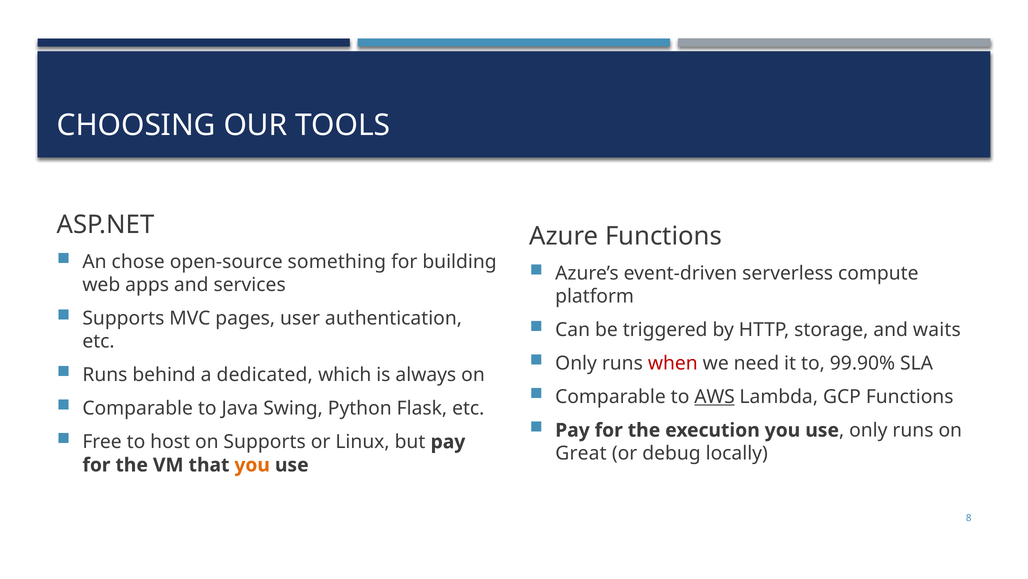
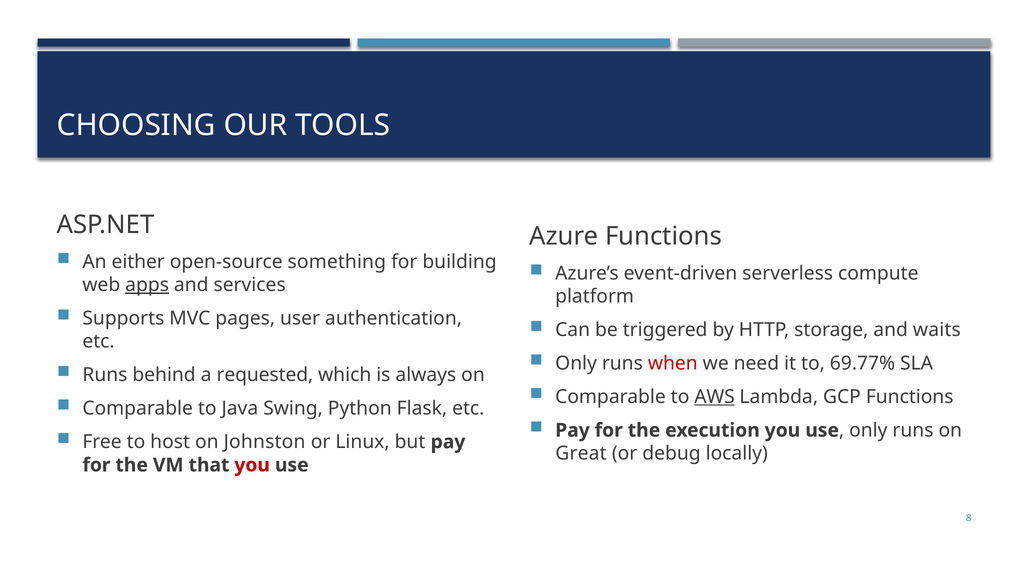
chose: chose -> either
apps underline: none -> present
99.90%: 99.90% -> 69.77%
dedicated: dedicated -> requested
on Supports: Supports -> Johnston
you at (252, 464) colour: orange -> red
